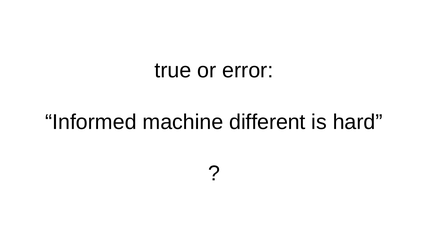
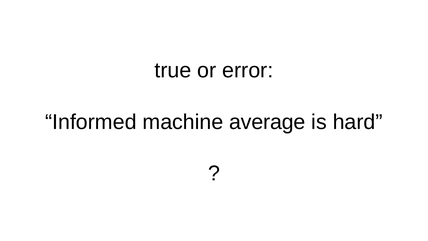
different: different -> average
